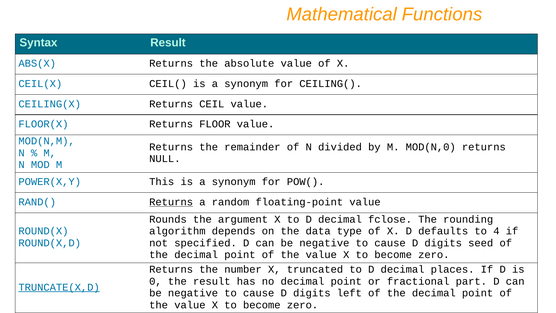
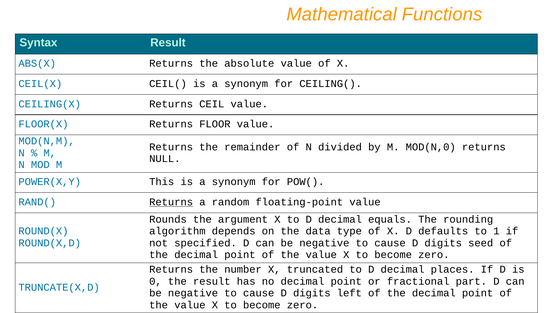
fclose: fclose -> equals
4: 4 -> 1
TRUNCATE(X,D underline: present -> none
